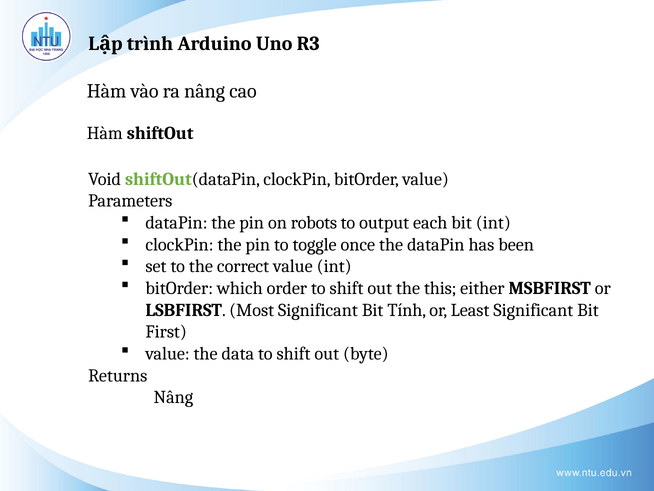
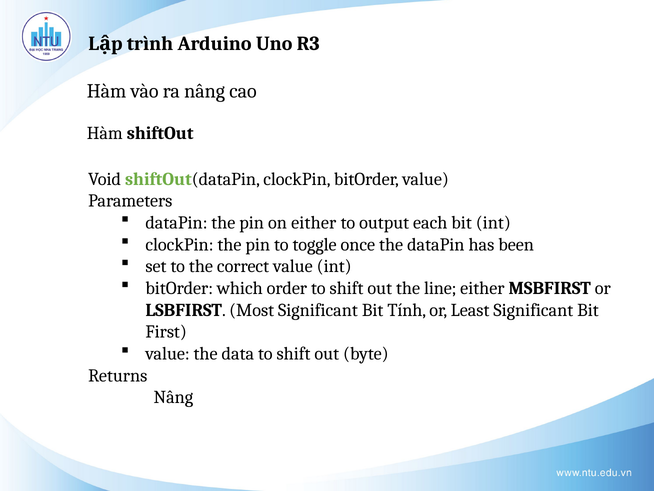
on robots: robots -> either
this: this -> line
